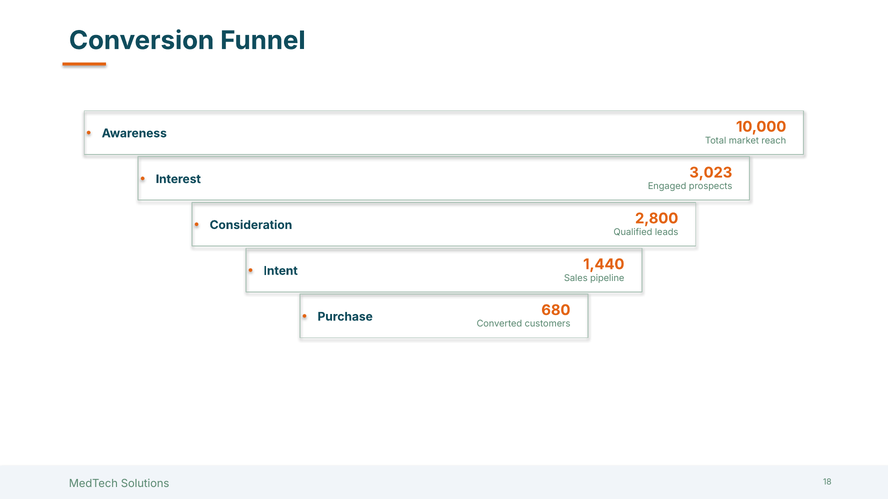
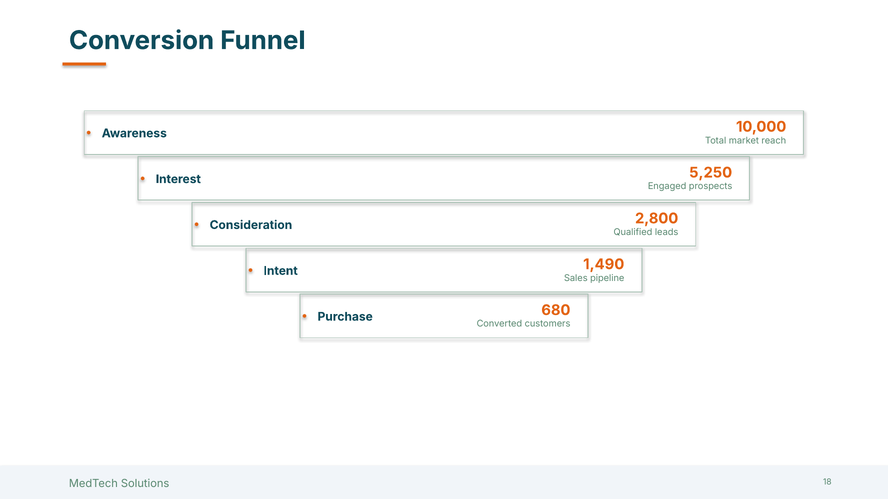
3,023: 3,023 -> 5,250
1,440: 1,440 -> 1,490
